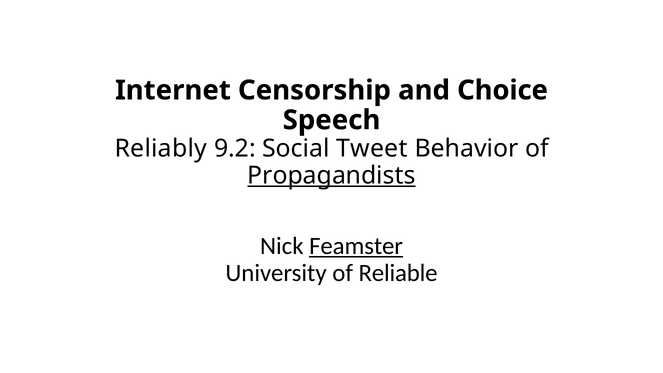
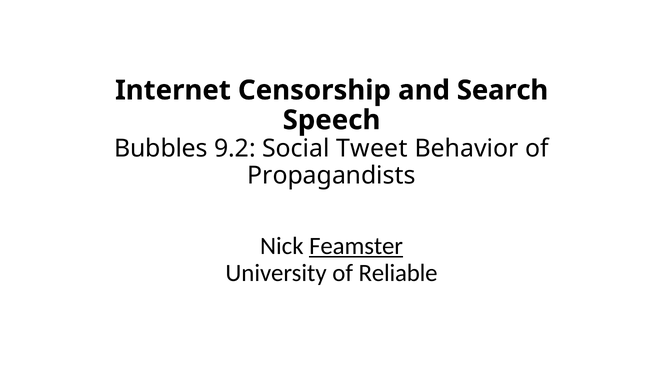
Choice: Choice -> Search
Reliably: Reliably -> Bubbles
Propagandists underline: present -> none
